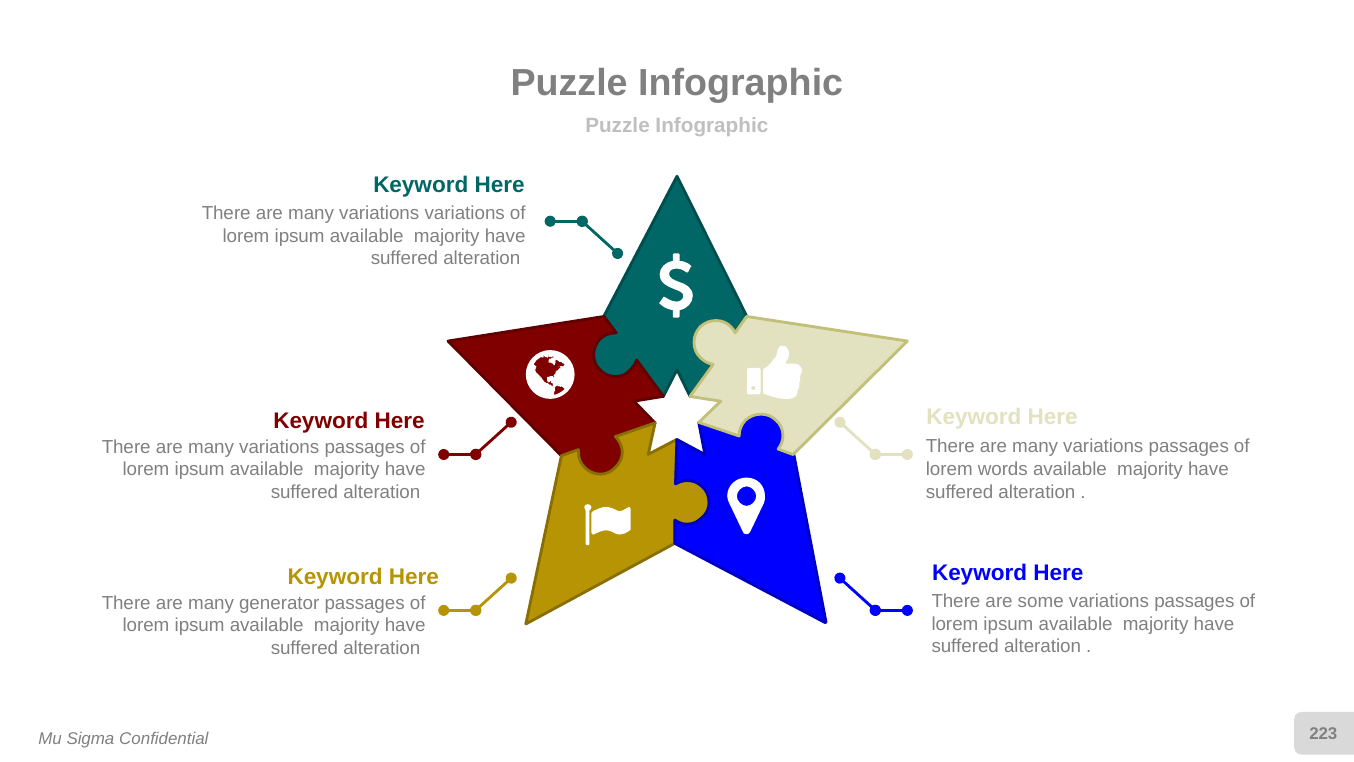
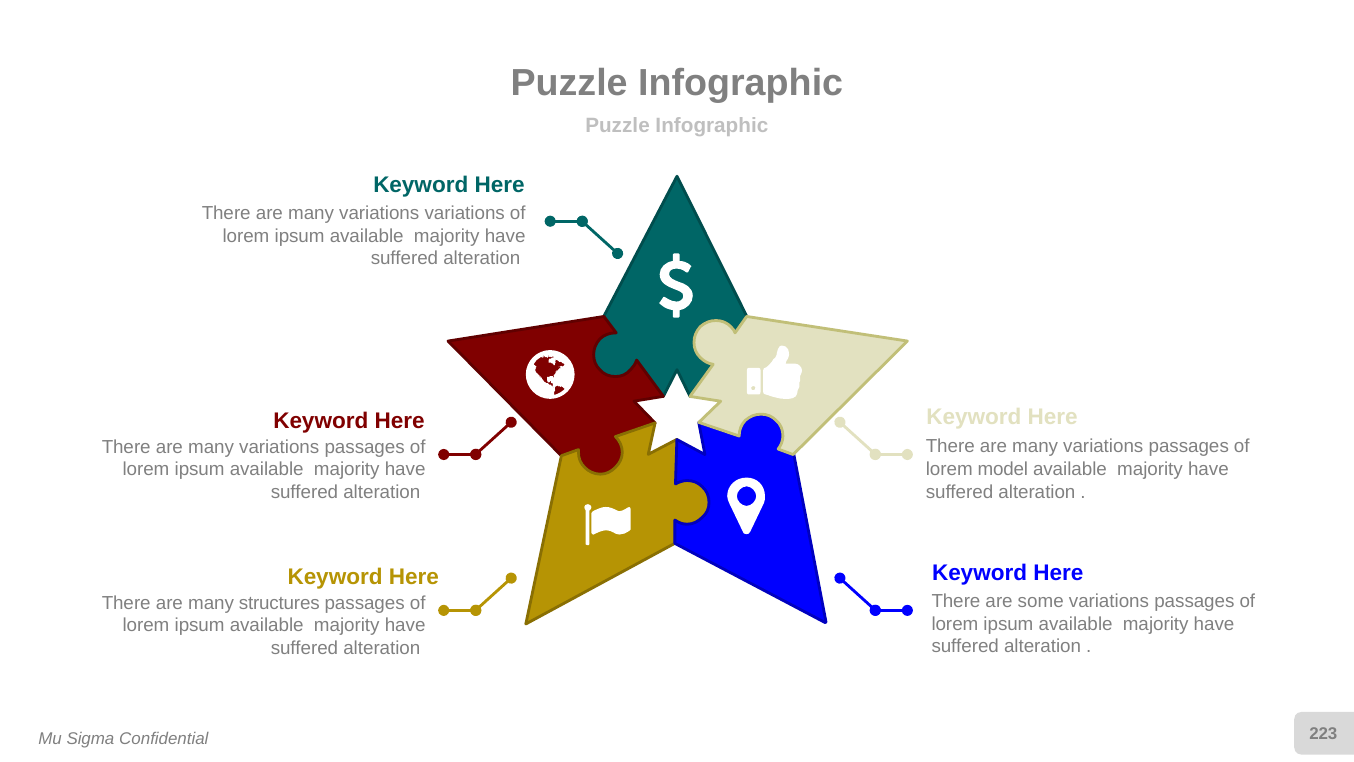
words: words -> model
generator: generator -> structures
